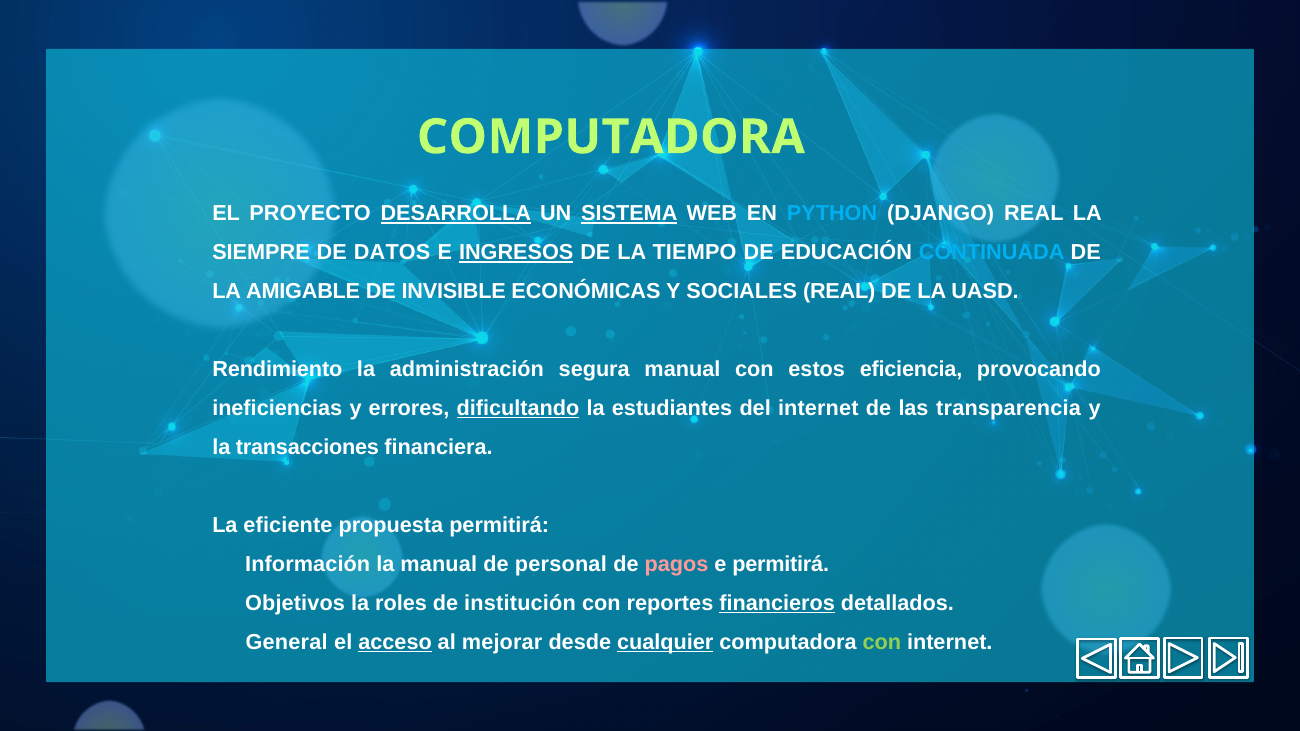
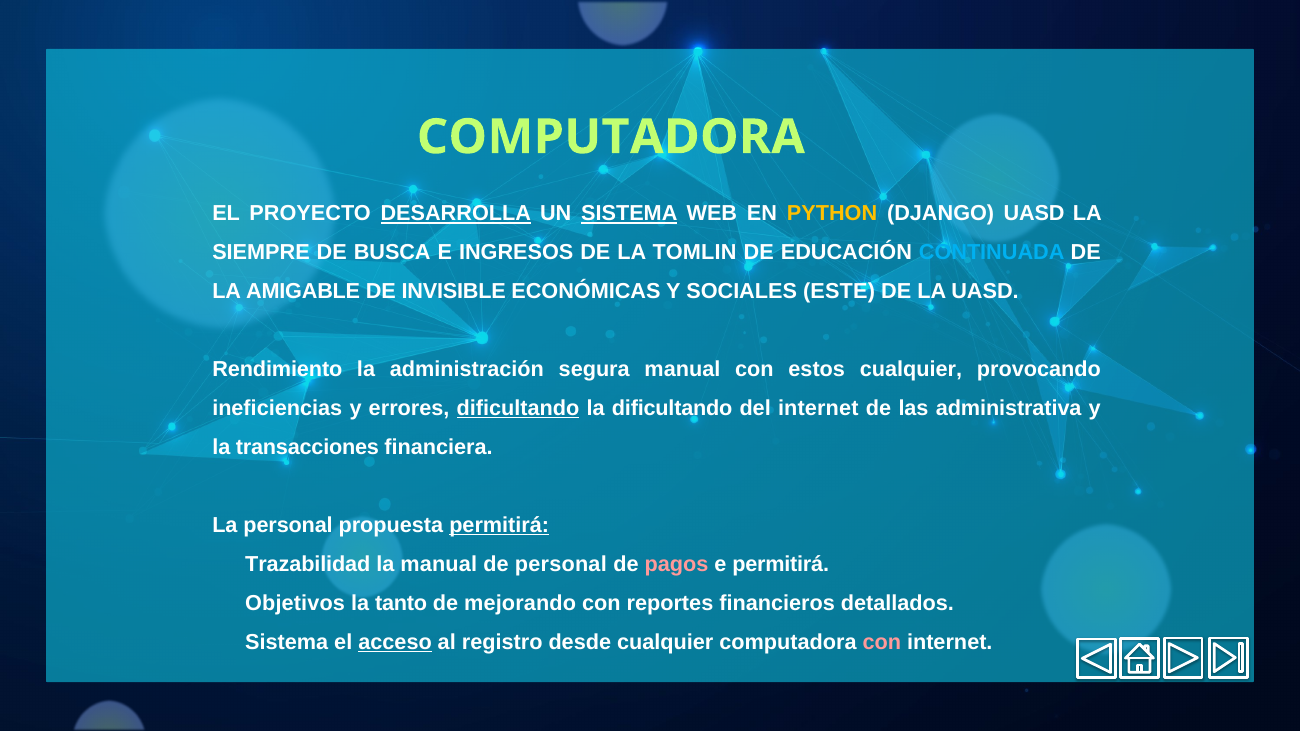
PYTHON colour: light blue -> yellow
DJANGO REAL: REAL -> UASD
DATOS: DATOS -> BUSCA
INGRESOS underline: present -> none
TIEMPO: TIEMPO -> TOMLIN
SOCIALES REAL: REAL -> ESTE
estos eficiencia: eficiencia -> cualquier
la estudiantes: estudiantes -> dificultando
transparencia: transparencia -> administrativa
La eficiente: eficiente -> personal
permitirá at (499, 526) underline: none -> present
Información: Información -> Trazabilidad
roles: roles -> tanto
institución: institución -> mejorando
financieros underline: present -> none
General at (287, 643): General -> Sistema
mejorar: mejorar -> registro
cualquier at (665, 643) underline: present -> none
con at (882, 643) colour: light green -> pink
